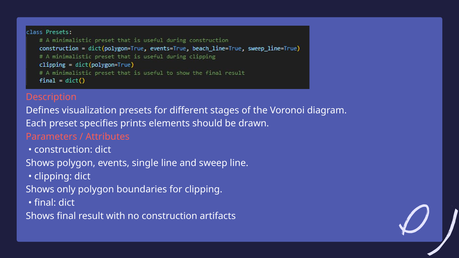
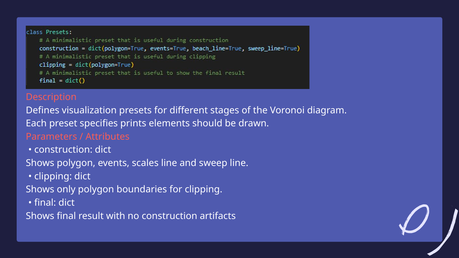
single: single -> scales
